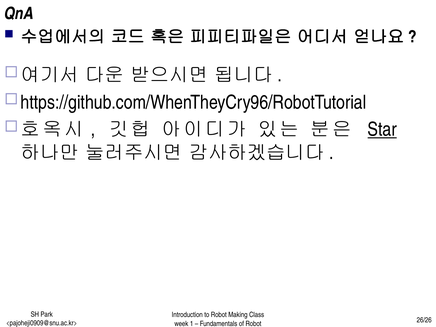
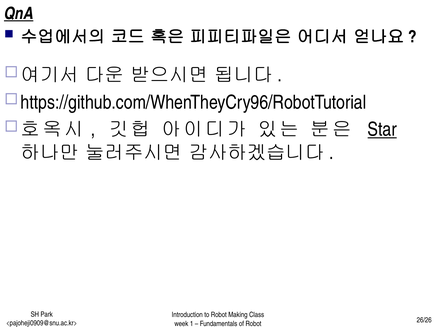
QnA underline: none -> present
